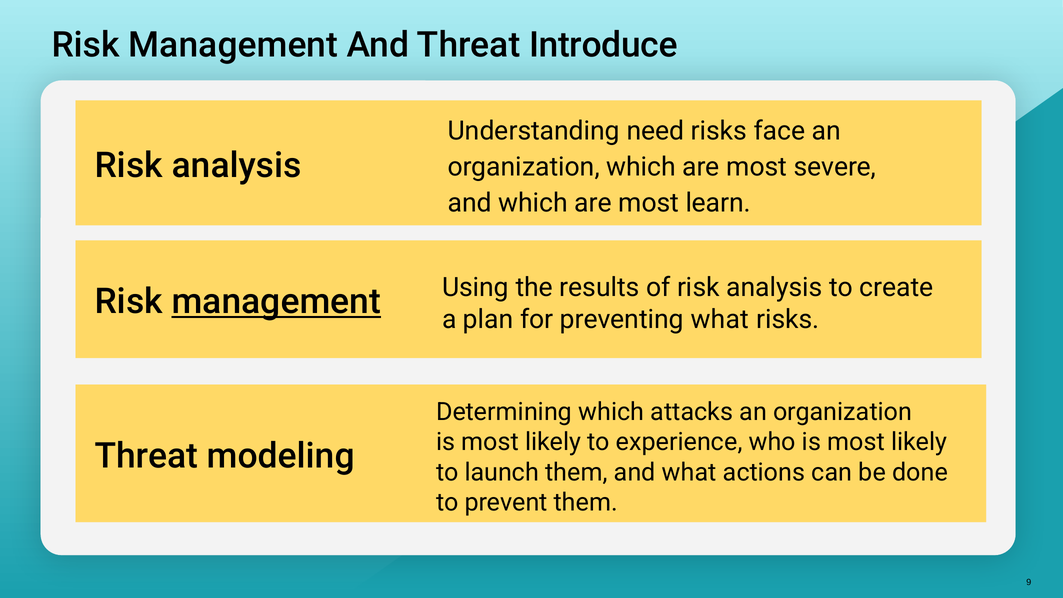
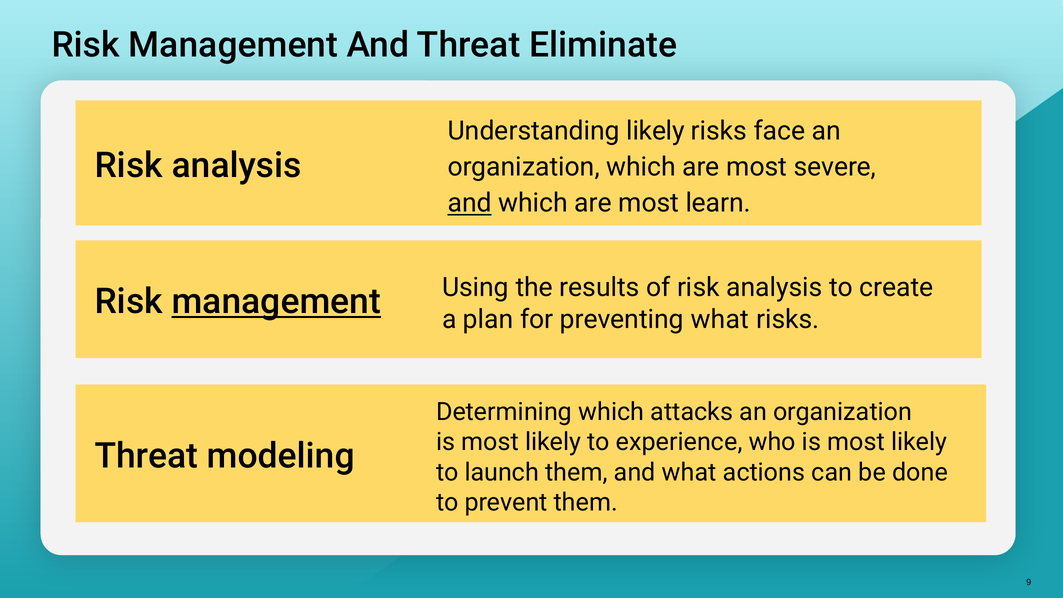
Introduce: Introduce -> Eliminate
Understanding need: need -> likely
and at (470, 203) underline: none -> present
